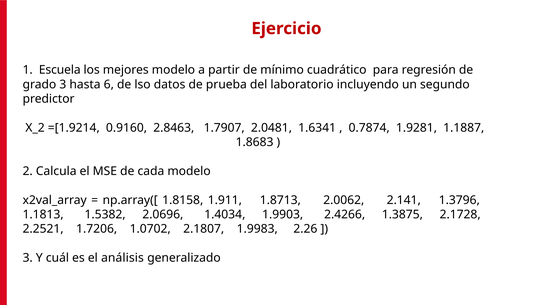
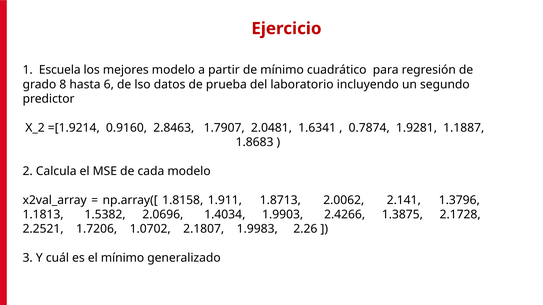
grado 3: 3 -> 8
el análisis: análisis -> mínimo
